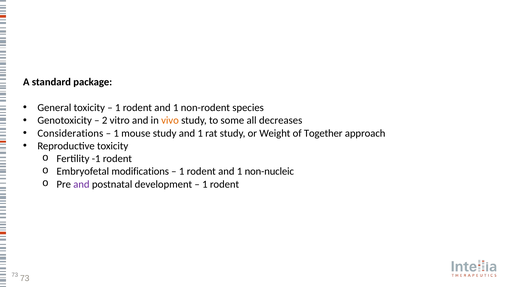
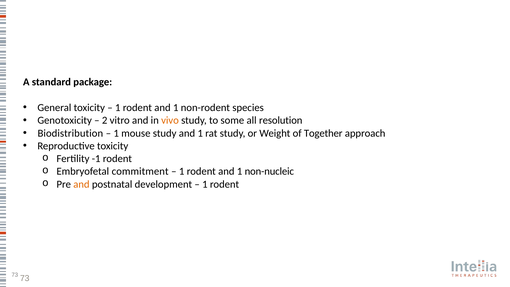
decreases: decreases -> resolution
Considerations: Considerations -> Biodistribution
modifications: modifications -> commitment
and at (81, 184) colour: purple -> orange
